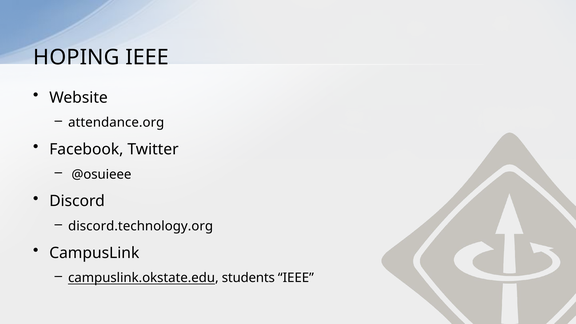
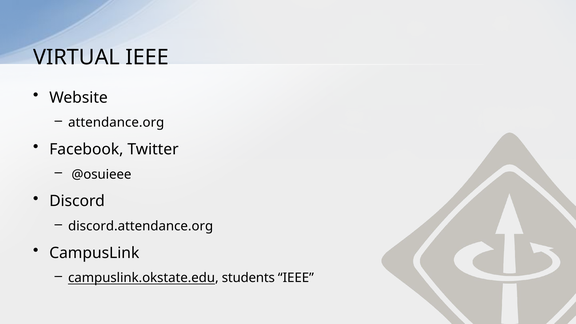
HOPING: HOPING -> VIRTUAL
discord.technology.org: discord.technology.org -> discord.attendance.org
